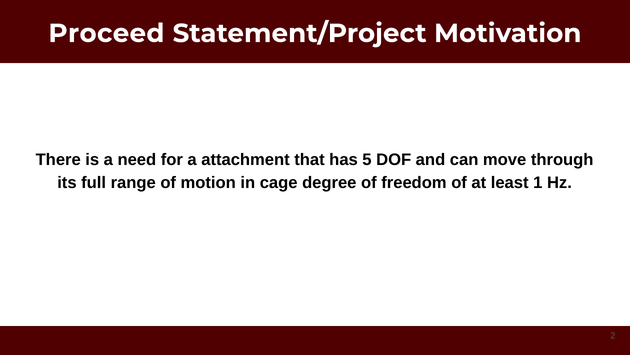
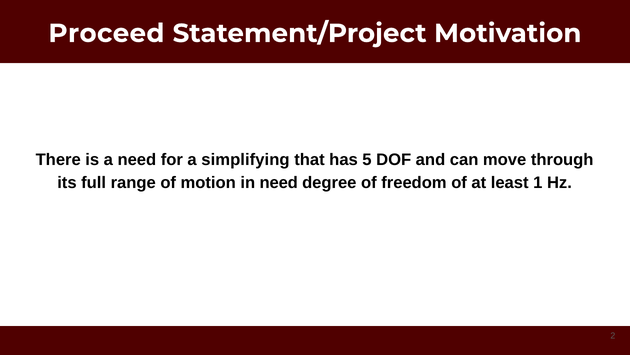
attachment: attachment -> simplifying
in cage: cage -> need
